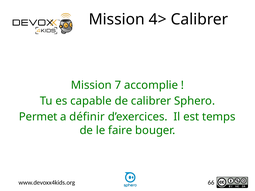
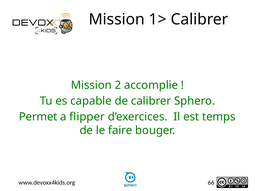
4>: 4> -> 1>
7: 7 -> 2
définir: définir -> flipper
